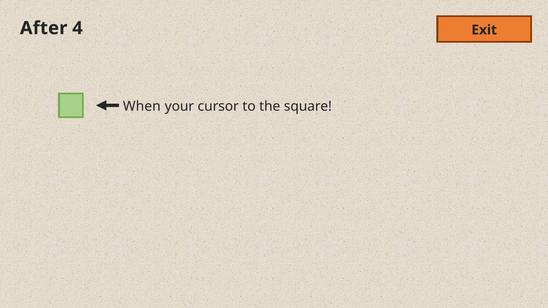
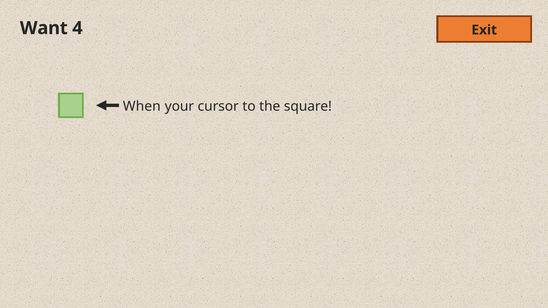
After: After -> Want
